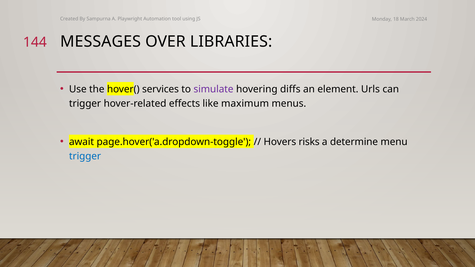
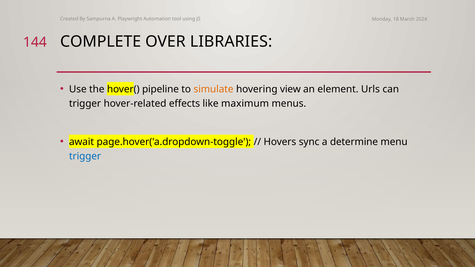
MESSAGES: MESSAGES -> COMPLETE
services: services -> pipeline
simulate colour: purple -> orange
diffs: diffs -> view
risks: risks -> sync
